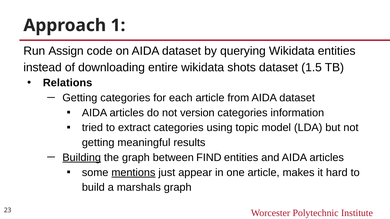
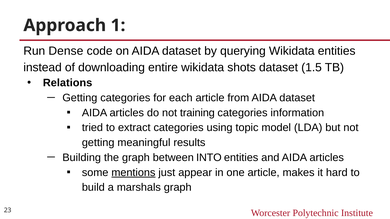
Assign: Assign -> Dense
version: version -> training
Building underline: present -> none
FIND: FIND -> INTO
